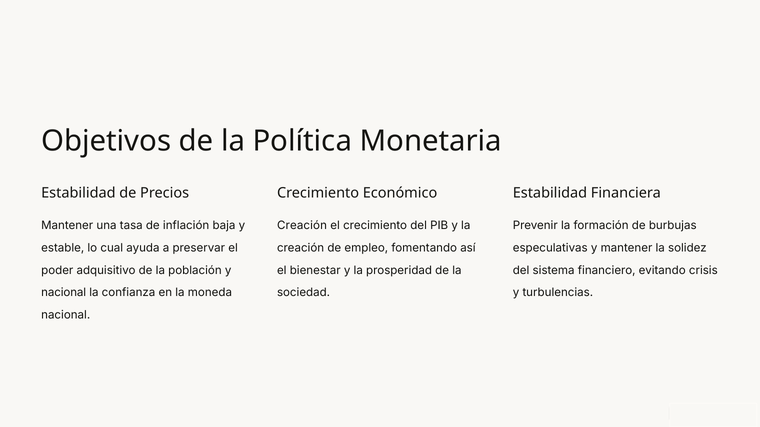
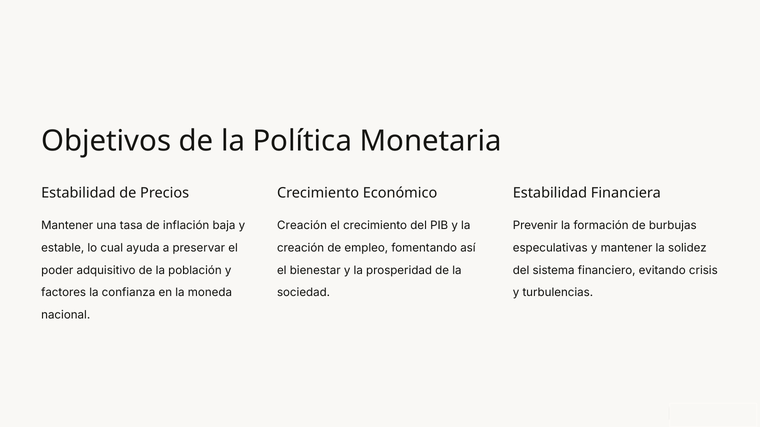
nacional at (64, 293): nacional -> factores
